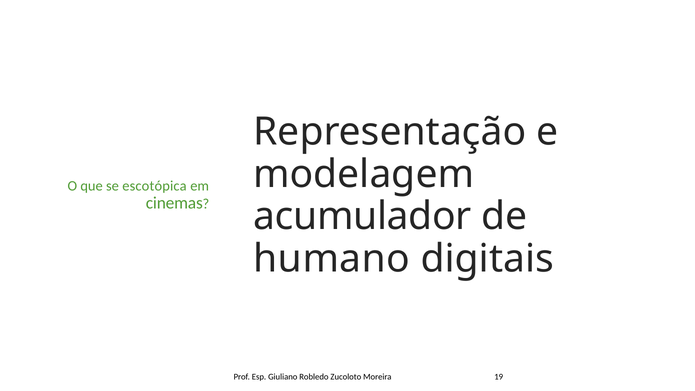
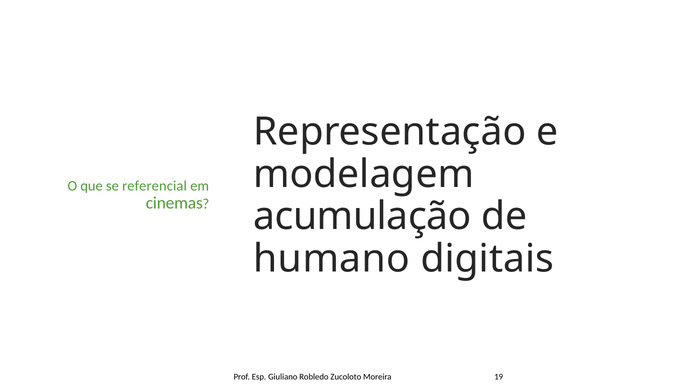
escotópica: escotópica -> referencial
acumulador: acumulador -> acumulação
